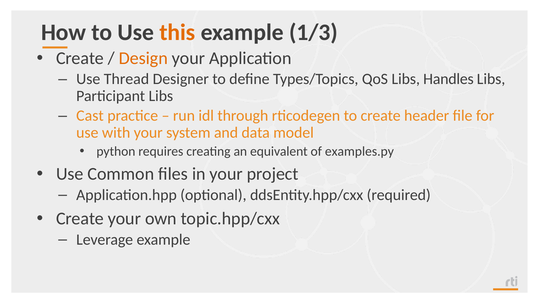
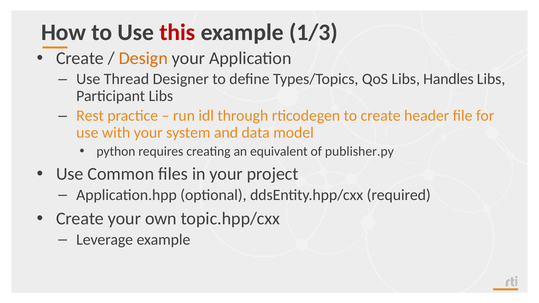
this colour: orange -> red
Cast: Cast -> Rest
examples.py: examples.py -> publisher.py
